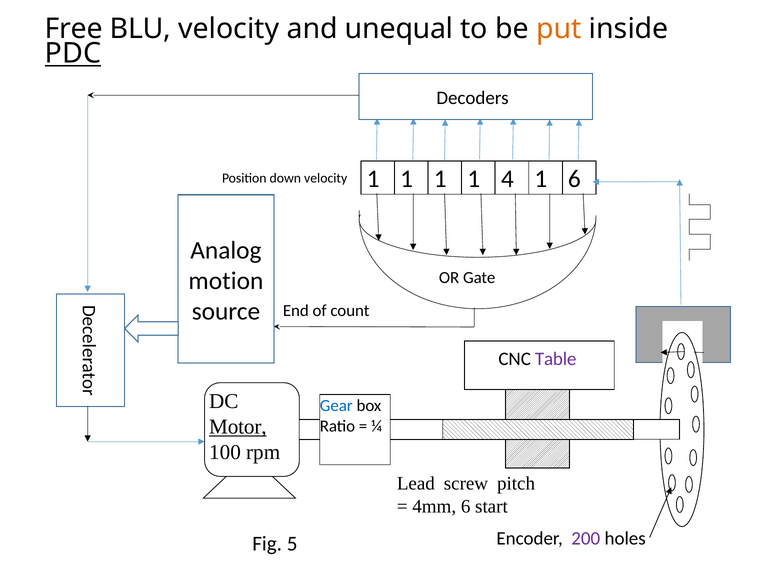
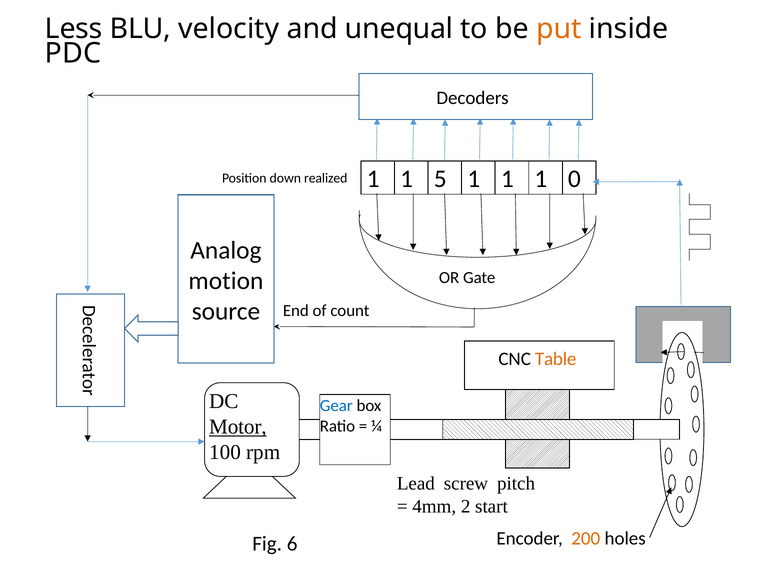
Free: Free -> Less
PDC underline: present -> none
1 at (440, 179): 1 -> 5
4 at (507, 179): 4 -> 1
1 6: 6 -> 0
down velocity: velocity -> realized
Table colour: purple -> orange
4mm 6: 6 -> 2
200 colour: purple -> orange
5: 5 -> 6
